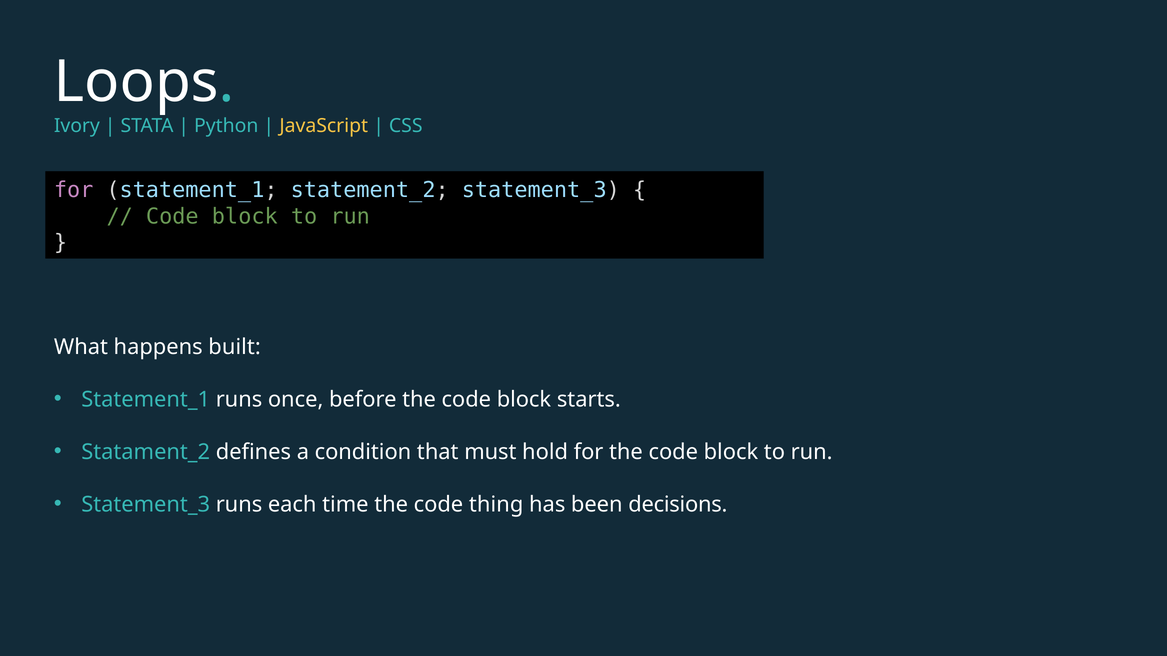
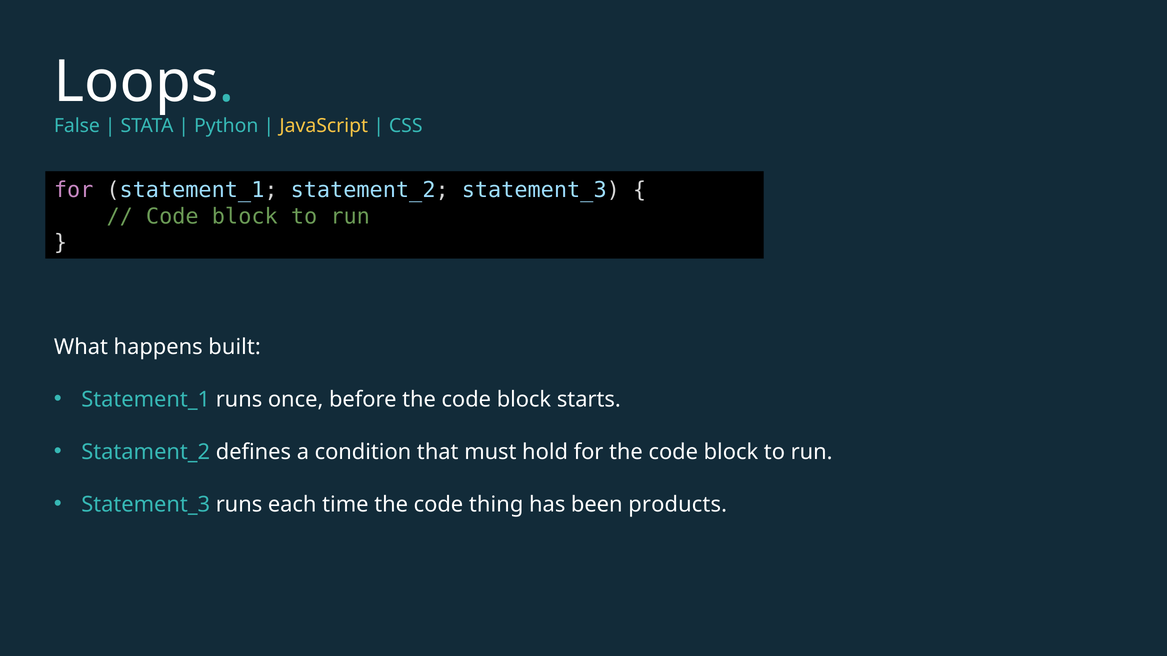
Ivory: Ivory -> False
decisions: decisions -> products
